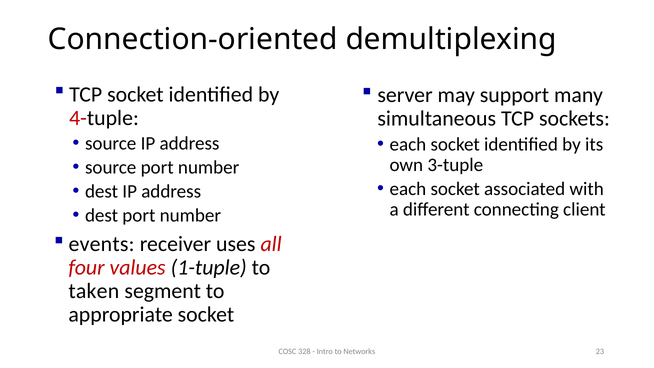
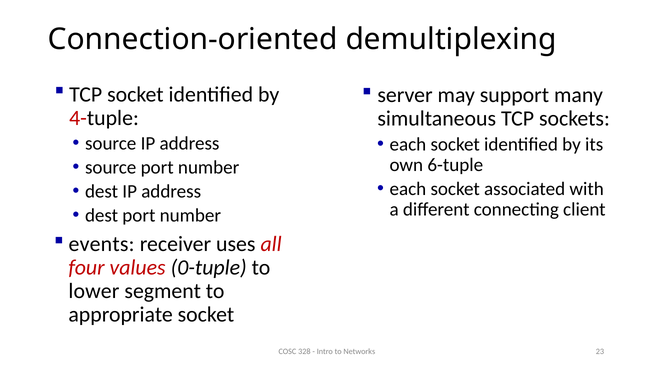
3-tuple: 3-tuple -> 6-tuple
1-tuple: 1-tuple -> 0-tuple
taken: taken -> lower
